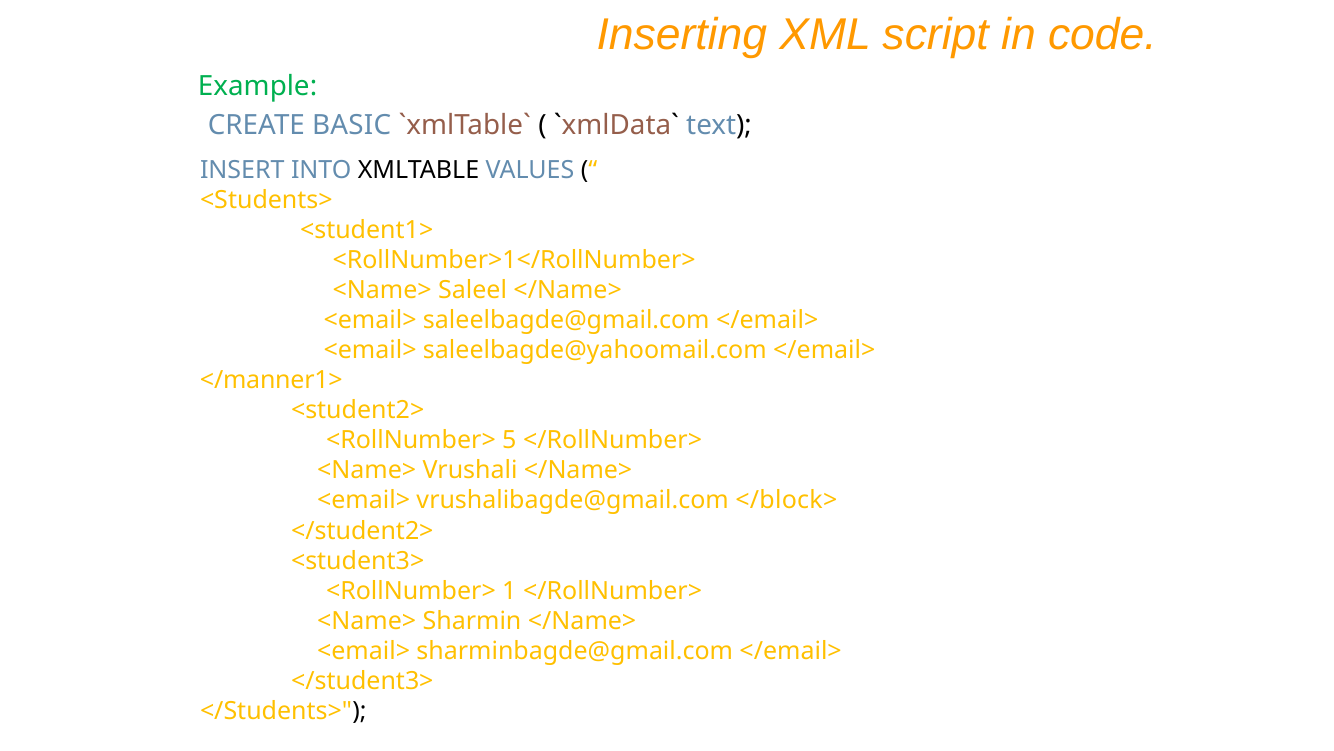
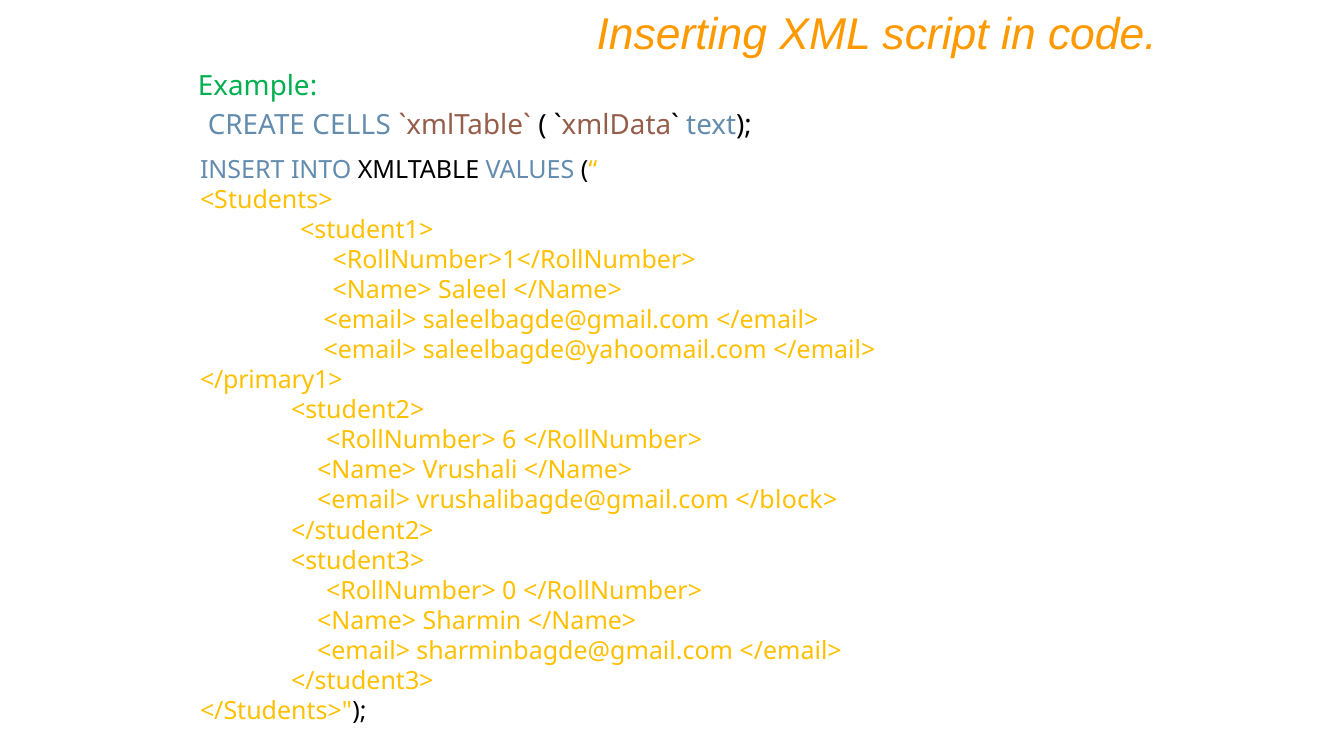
BASIC: BASIC -> CELLS
</manner1>: </manner1> -> </primary1>
5: 5 -> 6
1: 1 -> 0
